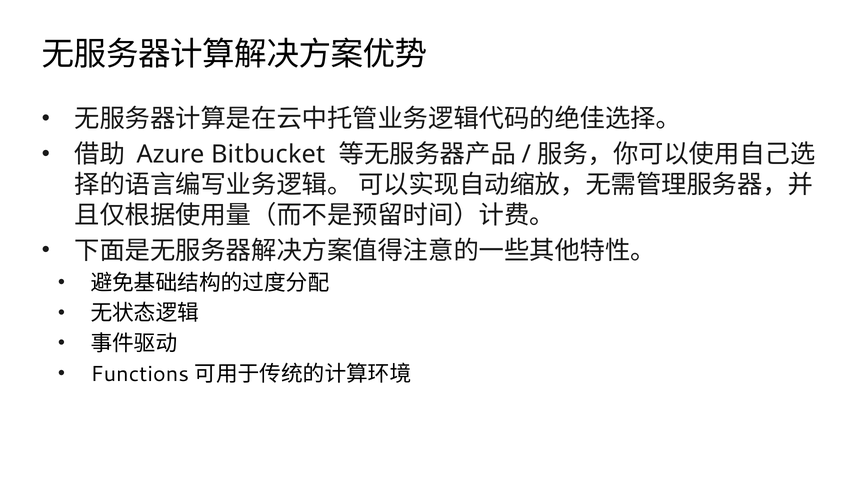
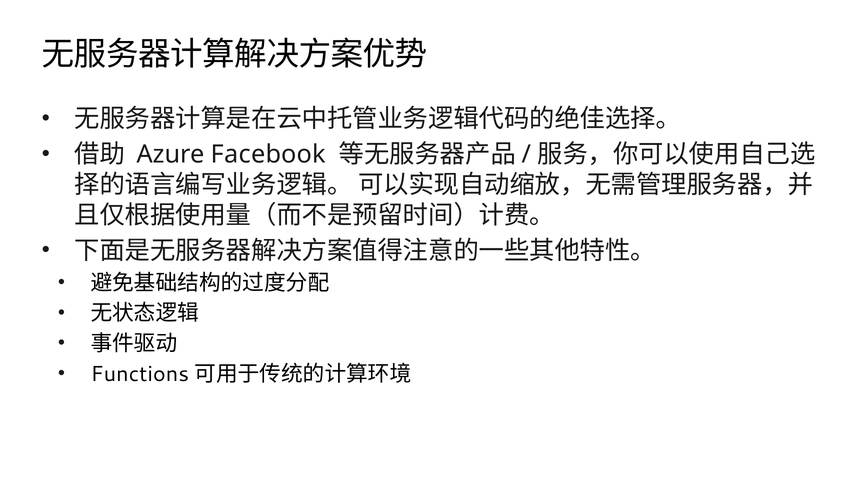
Bitbucket: Bitbucket -> Facebook
